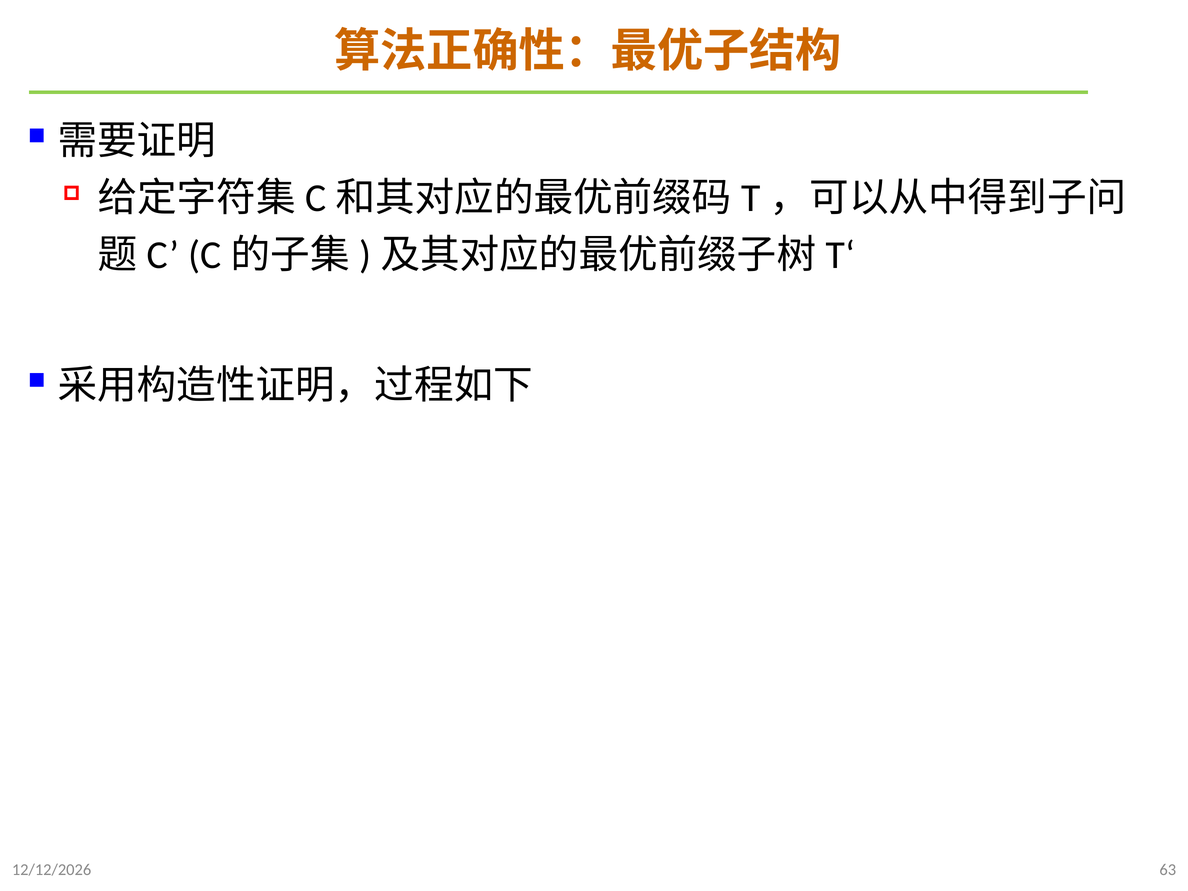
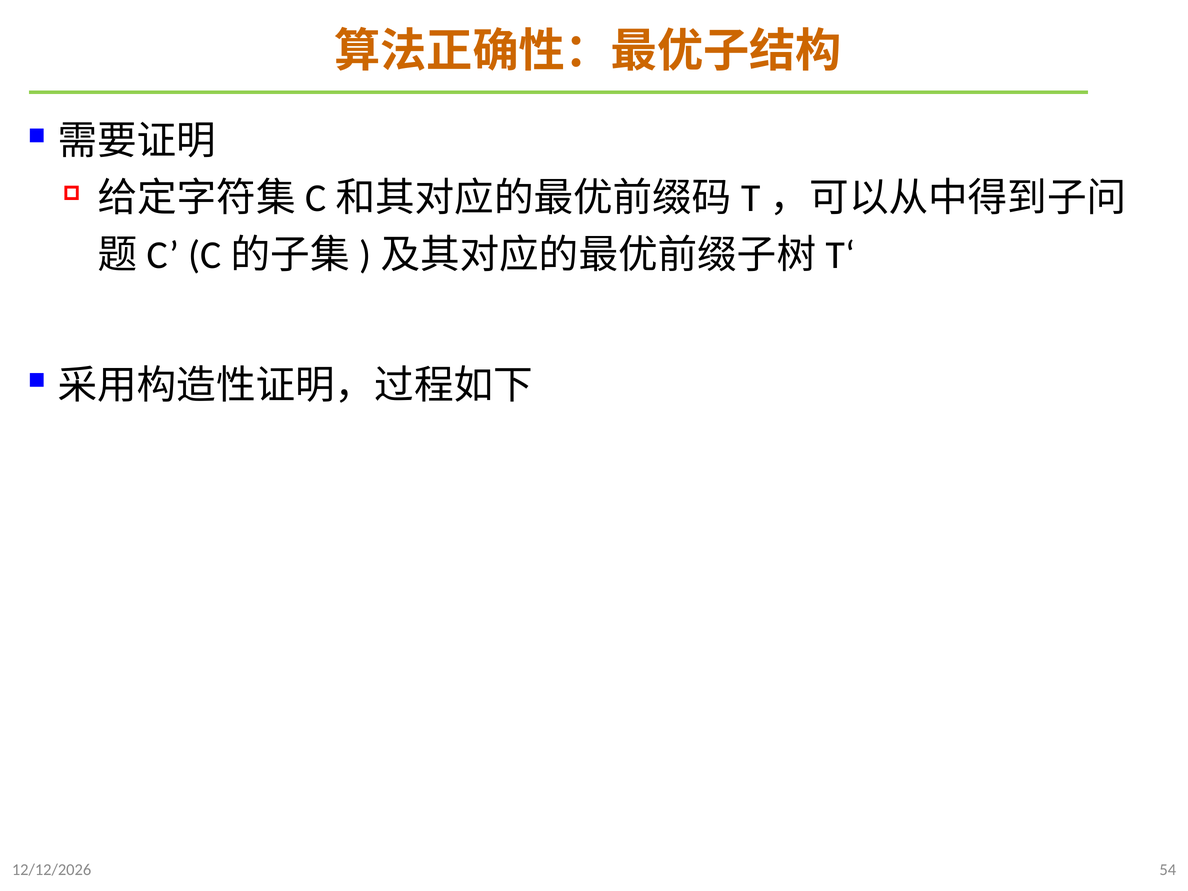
63: 63 -> 54
